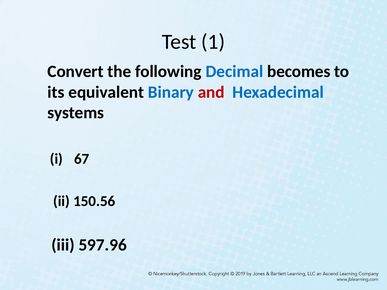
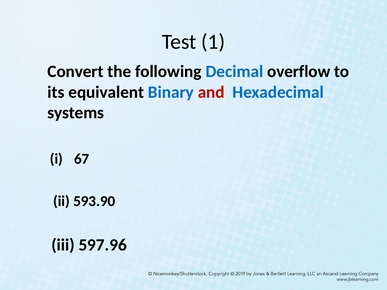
becomes: becomes -> overflow
150.56: 150.56 -> 593.90
